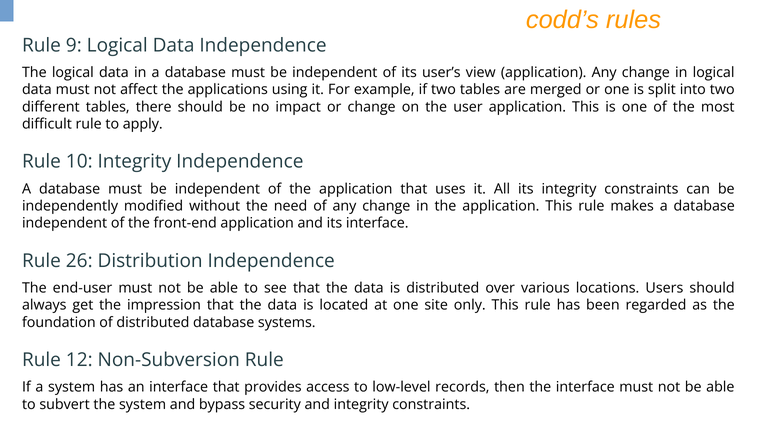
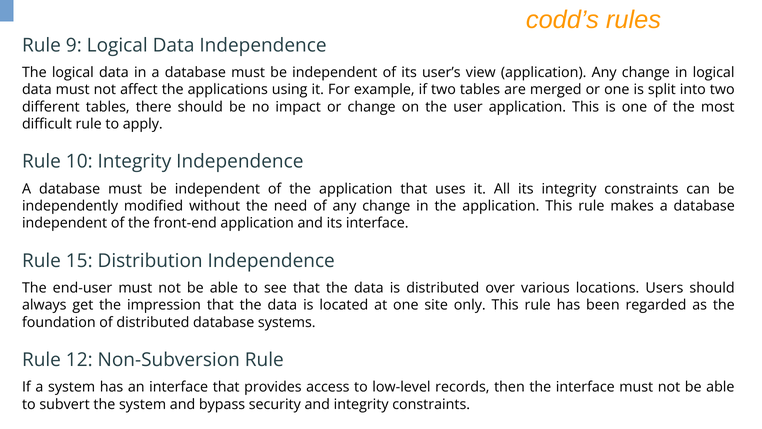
26: 26 -> 15
